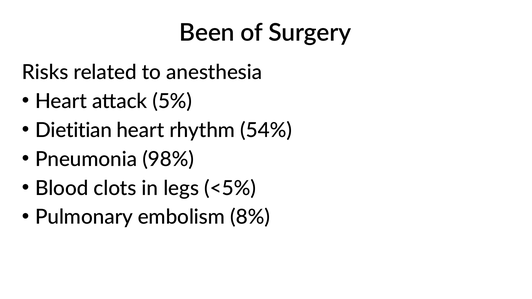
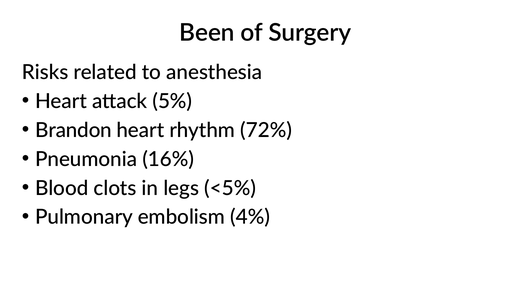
Dietitian: Dietitian -> Brandon
54%: 54% -> 72%
98%: 98% -> 16%
8%: 8% -> 4%
